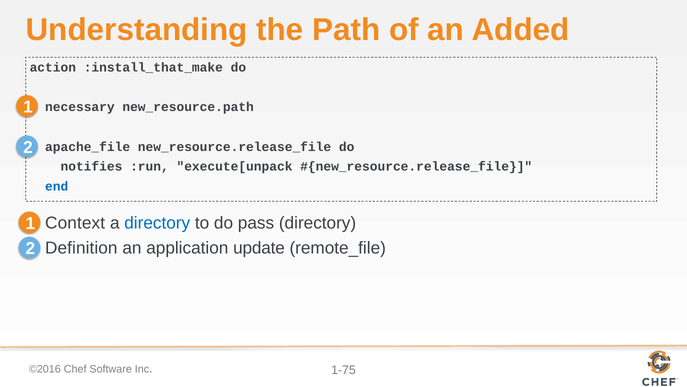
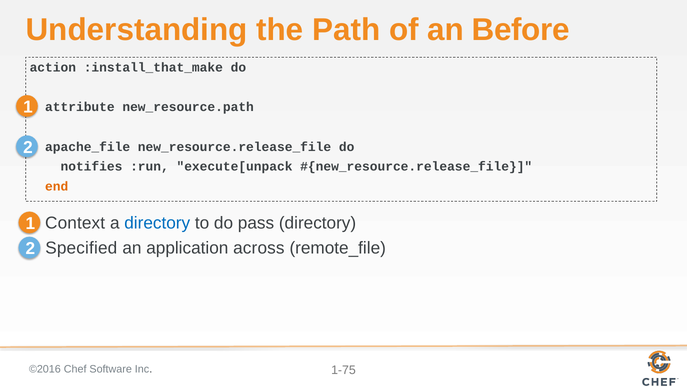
Added: Added -> Before
necessary: necessary -> attribute
end colour: blue -> orange
Definition: Definition -> Specified
update: update -> across
